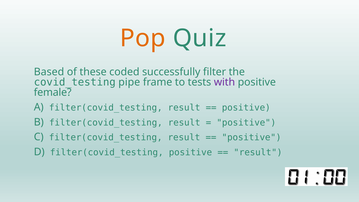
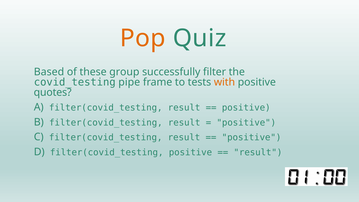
coded: coded -> group
with colour: purple -> orange
female: female -> quotes
